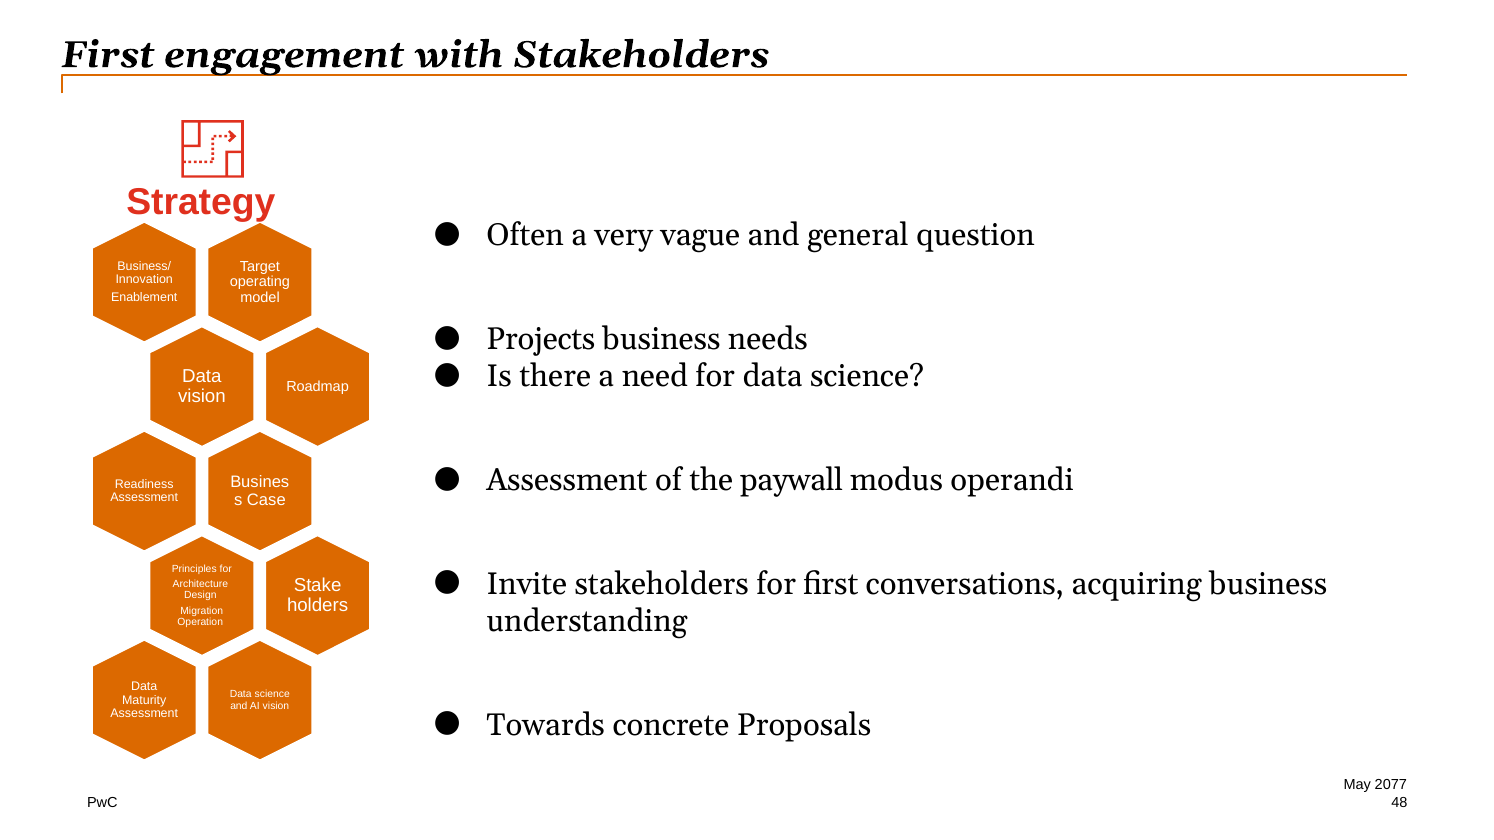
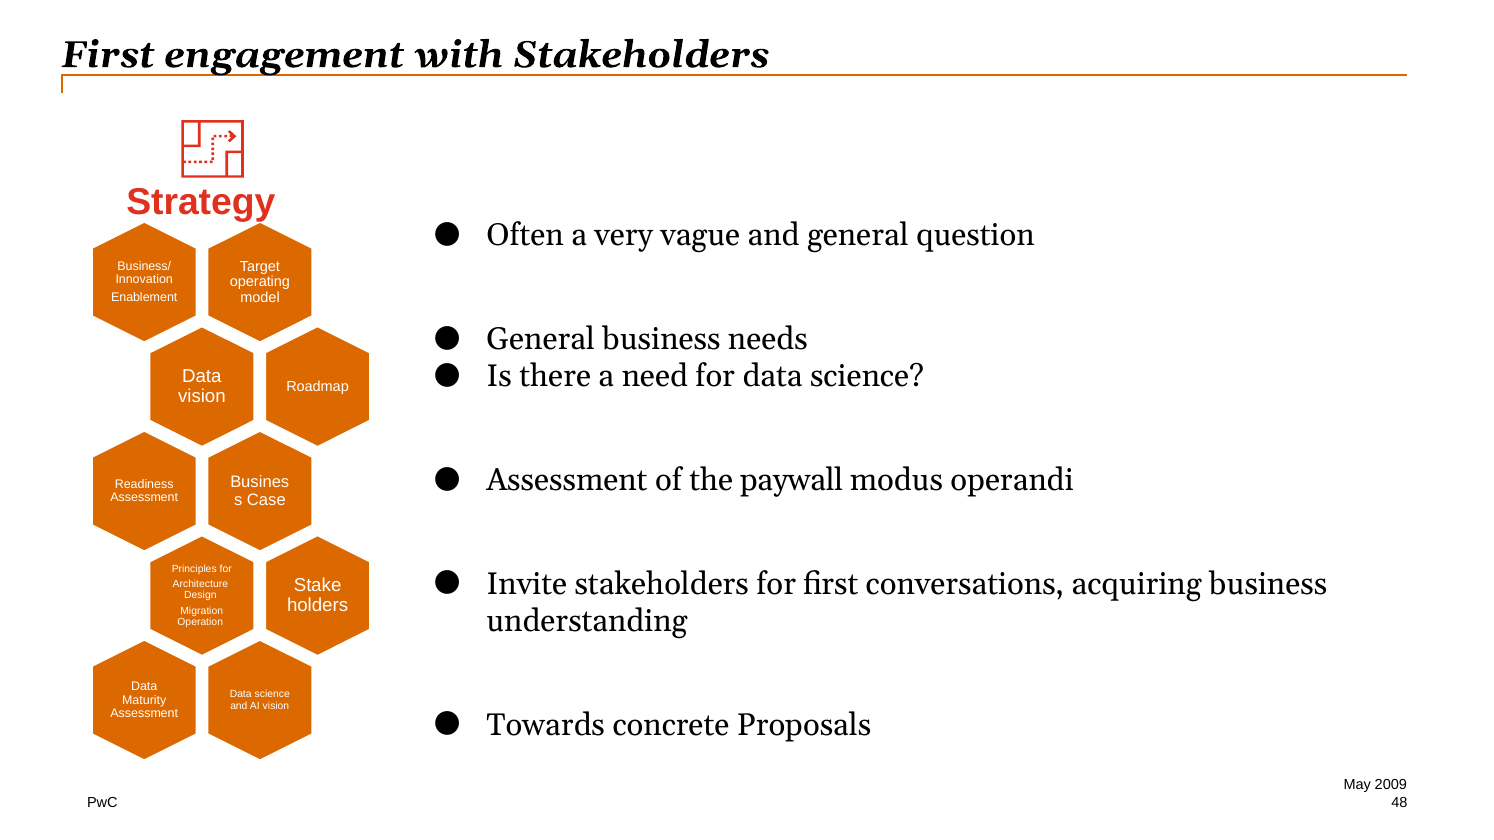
Projects at (541, 339): Projects -> General
2077: 2077 -> 2009
